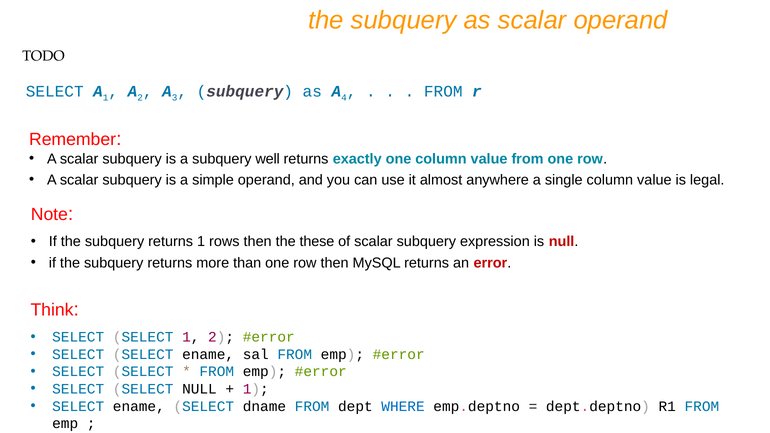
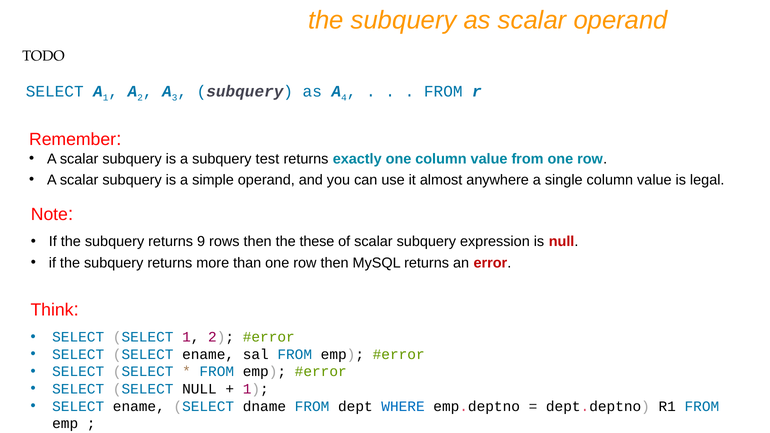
well: well -> test
returns 1: 1 -> 9
